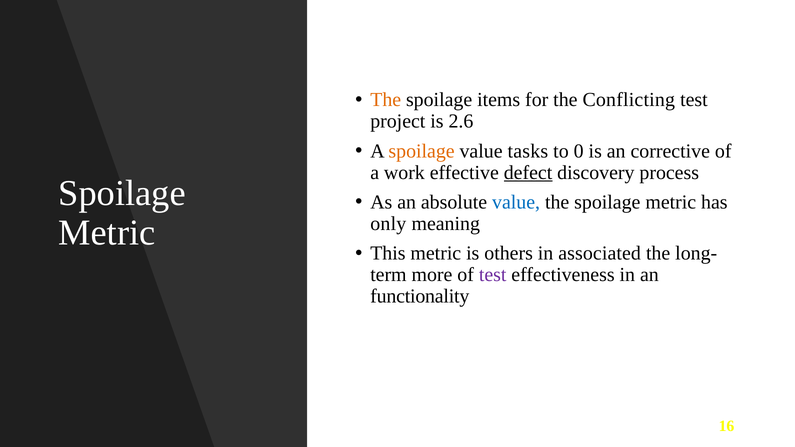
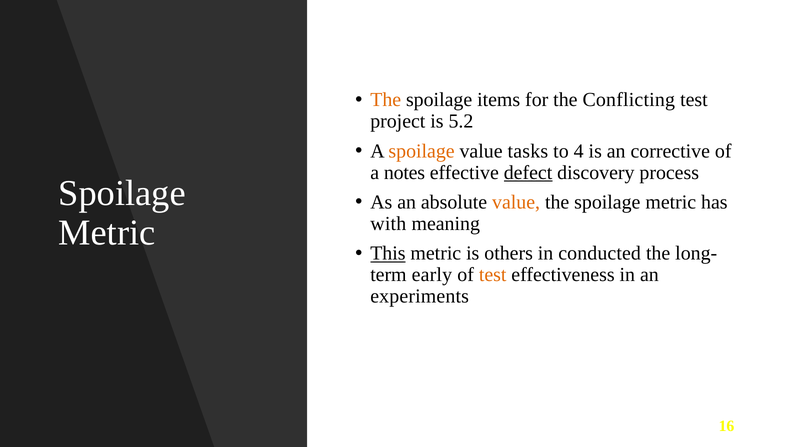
2.6: 2.6 -> 5.2
0: 0 -> 4
work: work -> notes
value at (516, 202) colour: blue -> orange
only: only -> with
This underline: none -> present
associated: associated -> conducted
more: more -> early
test at (493, 275) colour: purple -> orange
functionality: functionality -> experiments
